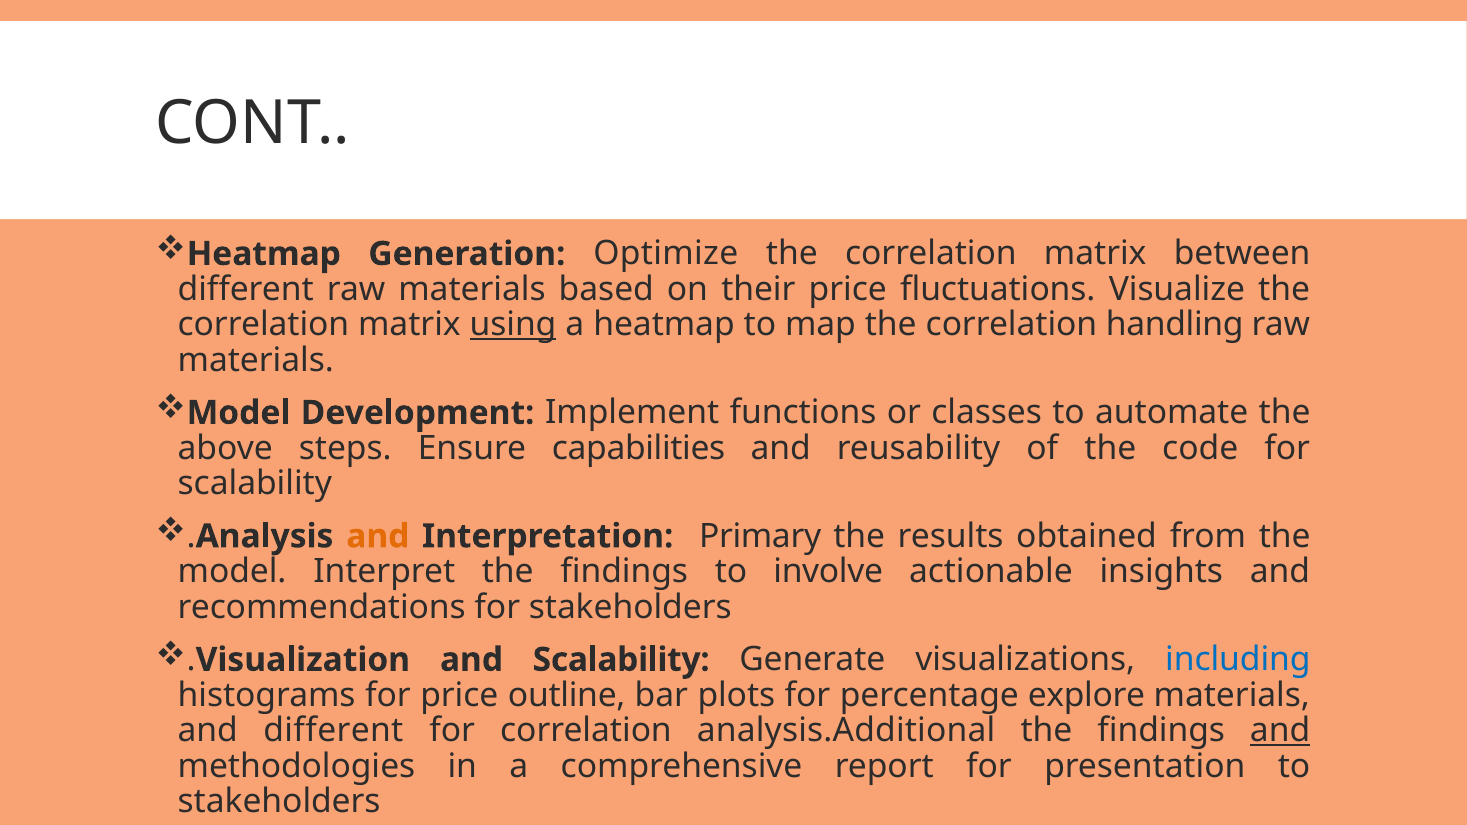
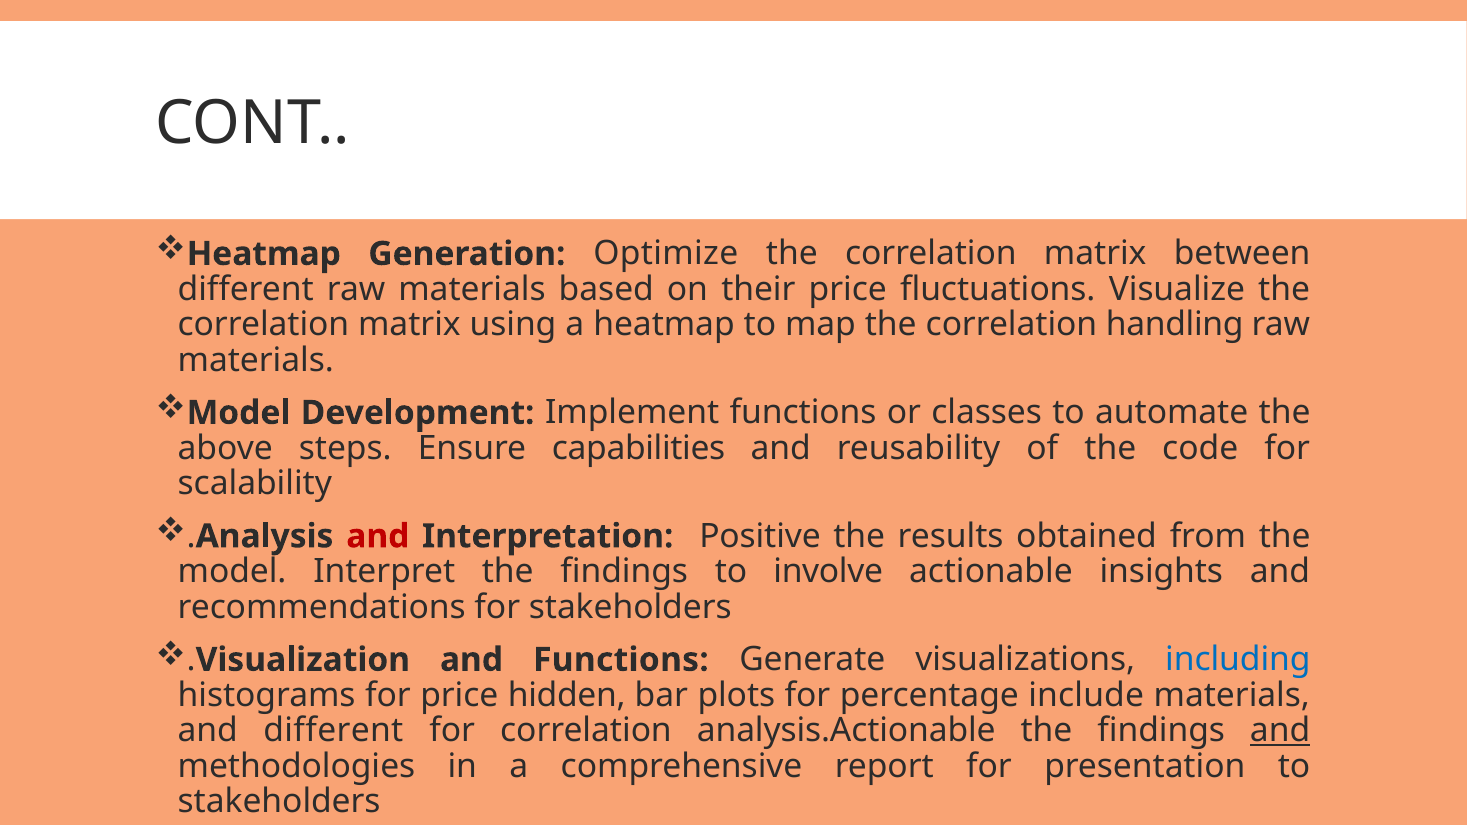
using underline: present -> none
and at (378, 536) colour: orange -> red
Primary: Primary -> Positive
and Scalability: Scalability -> Functions
outline: outline -> hidden
explore: explore -> include
analysis.Additional: analysis.Additional -> analysis.Actionable
